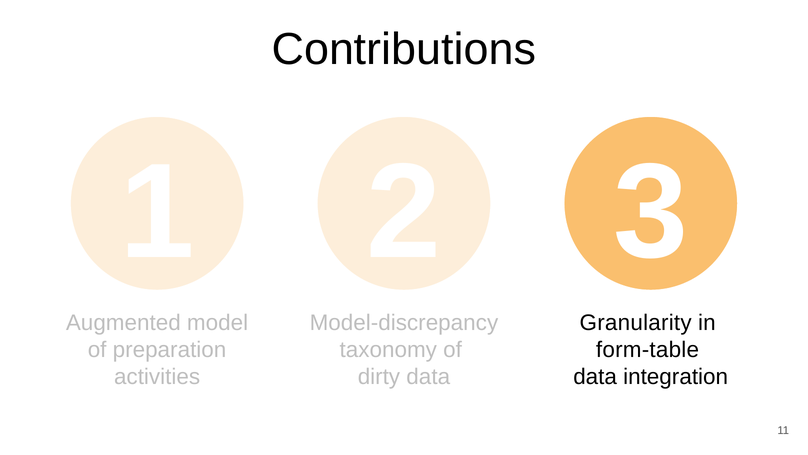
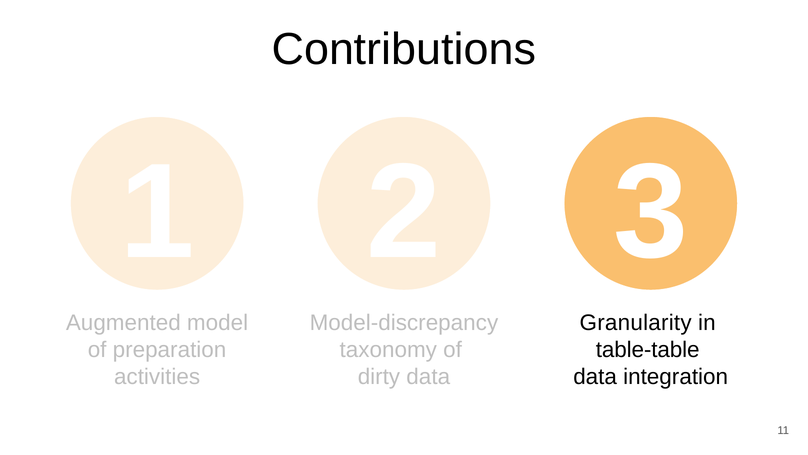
form-table: form-table -> table-table
